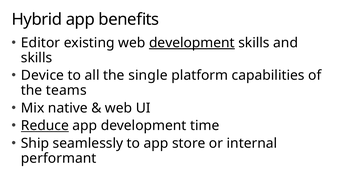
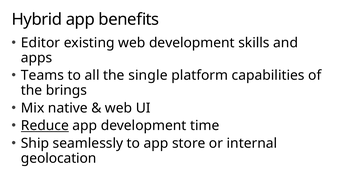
development at (192, 43) underline: present -> none
skills at (37, 58): skills -> apps
Device: Device -> Teams
teams: teams -> brings
performant: performant -> geolocation
